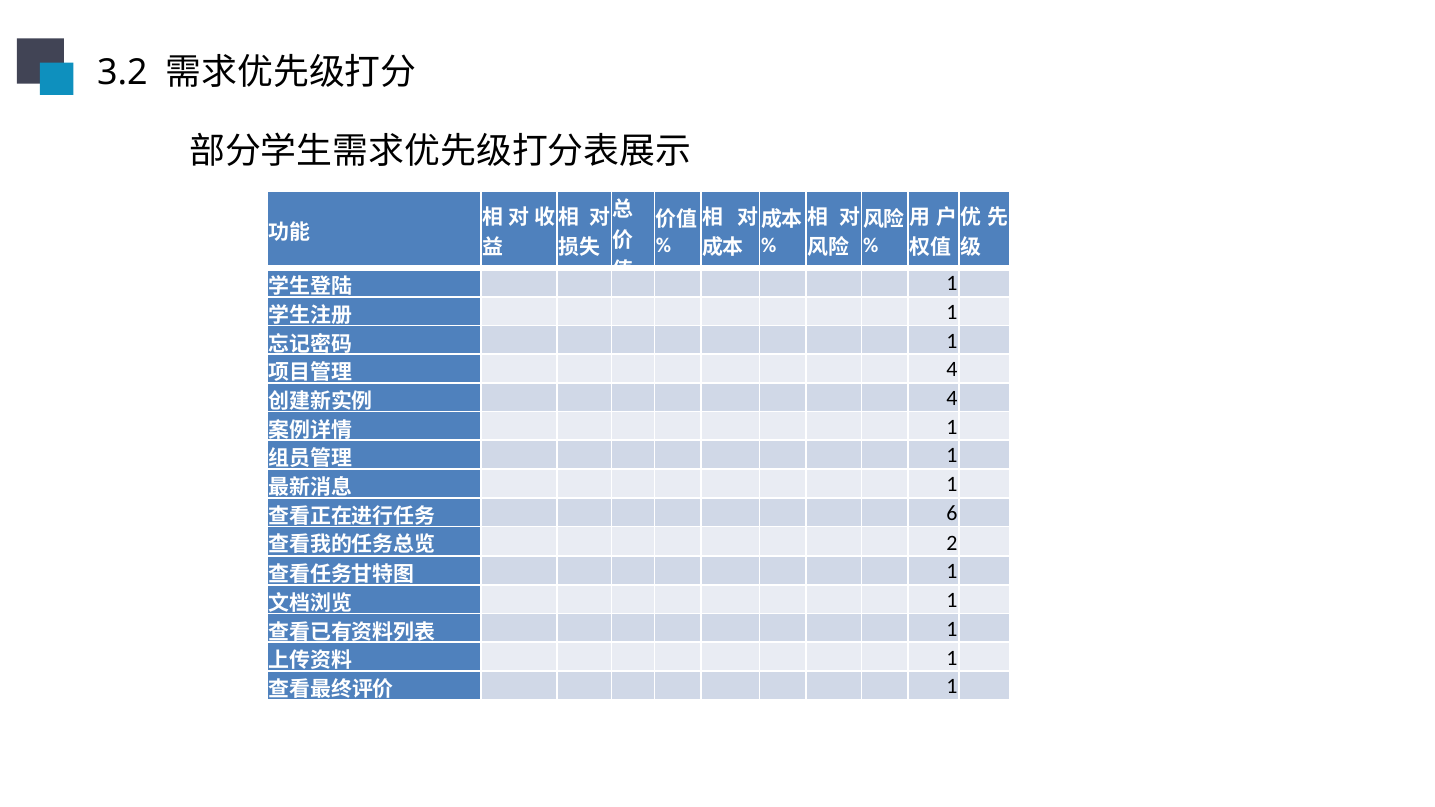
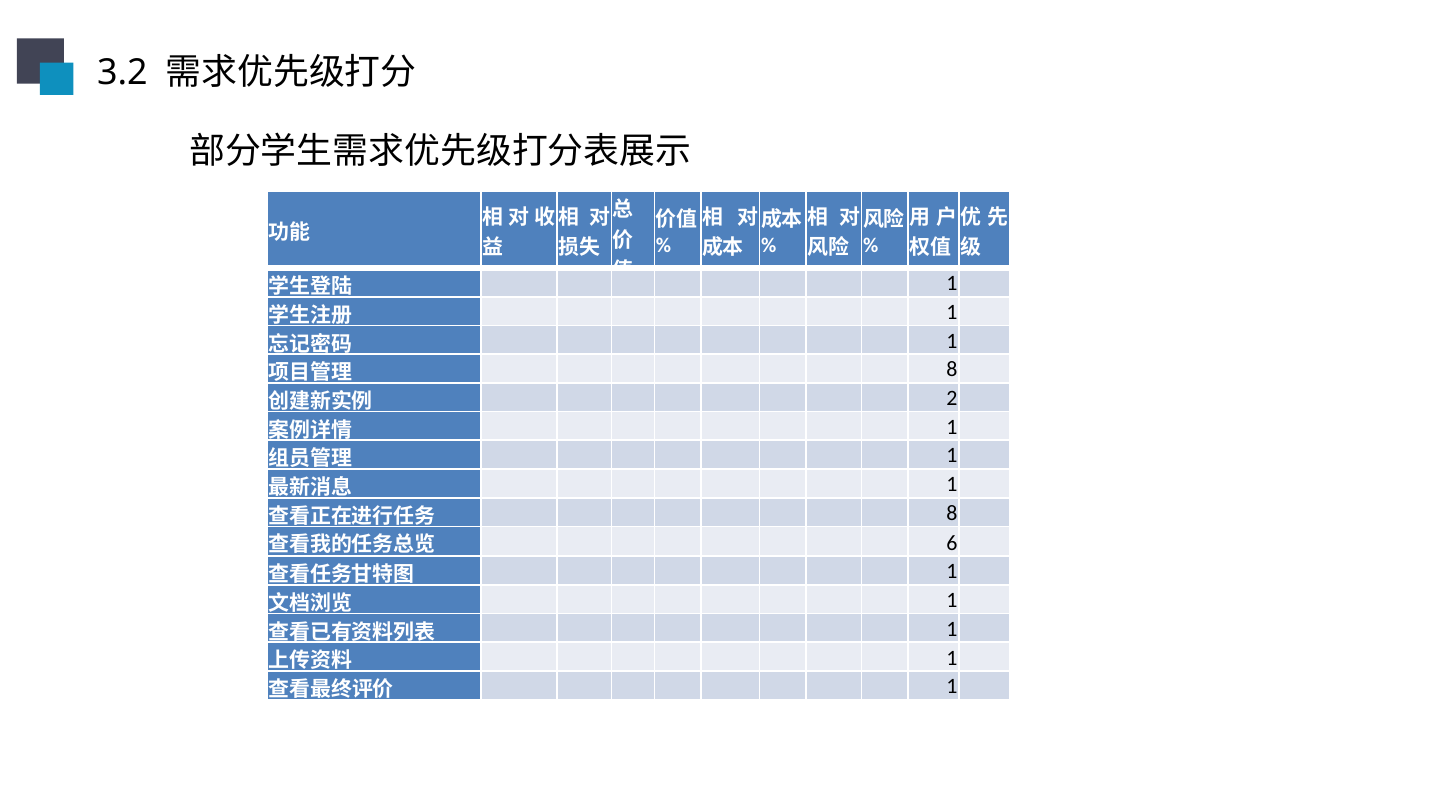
4 at (952, 370): 4 -> 8
4 at (952, 398): 4 -> 2
6 at (952, 513): 6 -> 8
2: 2 -> 6
